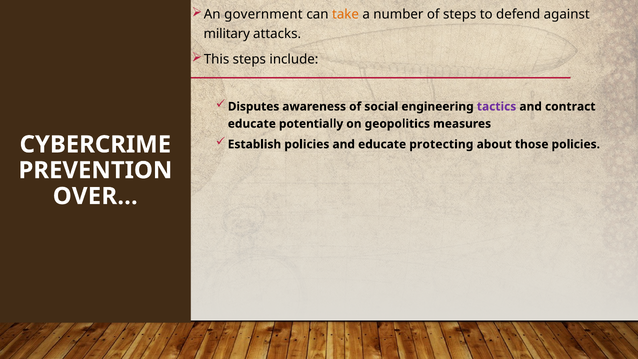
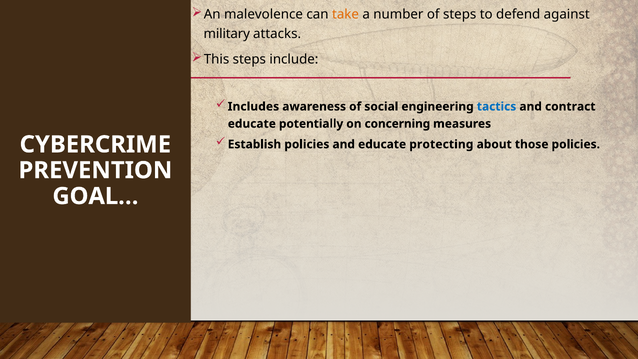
government: government -> malevolence
Disputes: Disputes -> Includes
tactics colour: purple -> blue
geopolitics: geopolitics -> concerning
OVER…: OVER… -> GOAL…
